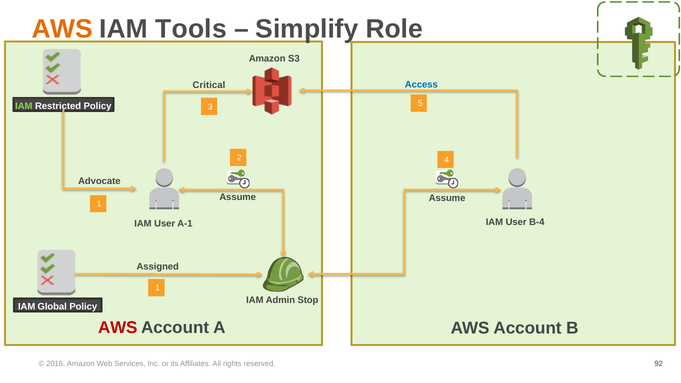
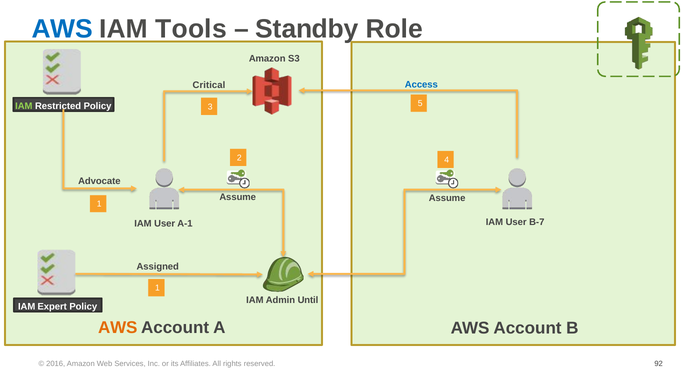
AWS at (62, 29) colour: orange -> blue
Simplify: Simplify -> Standby
B-4: B-4 -> B-7
Stop: Stop -> Until
Global: Global -> Expert
AWS at (118, 328) colour: red -> orange
